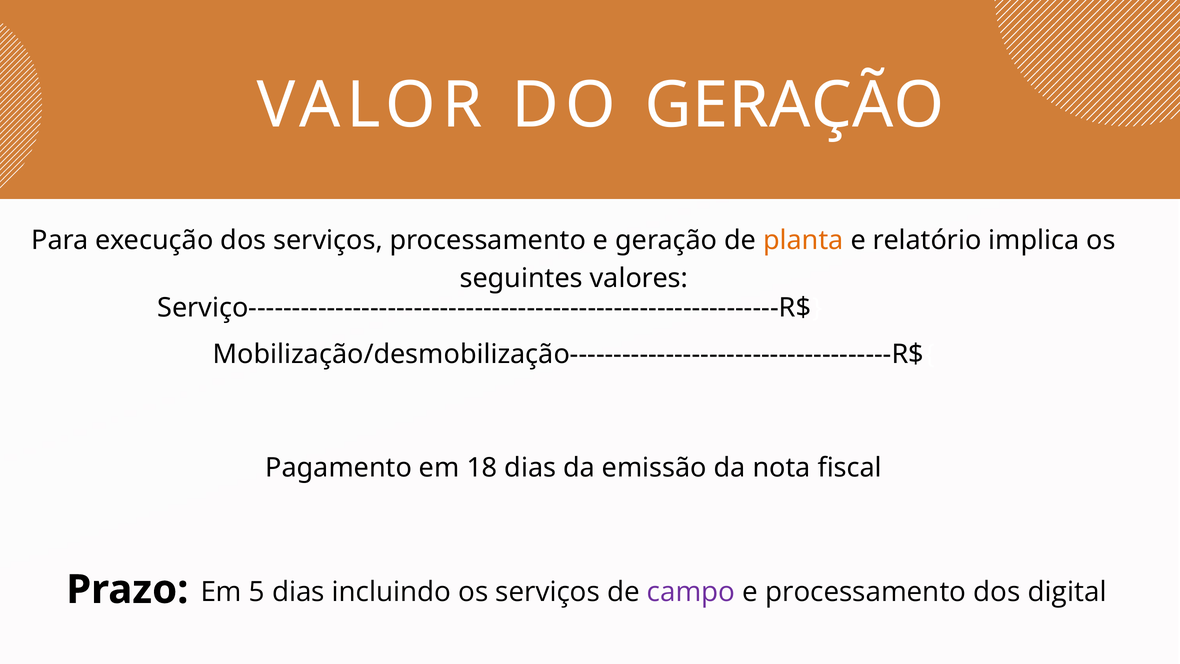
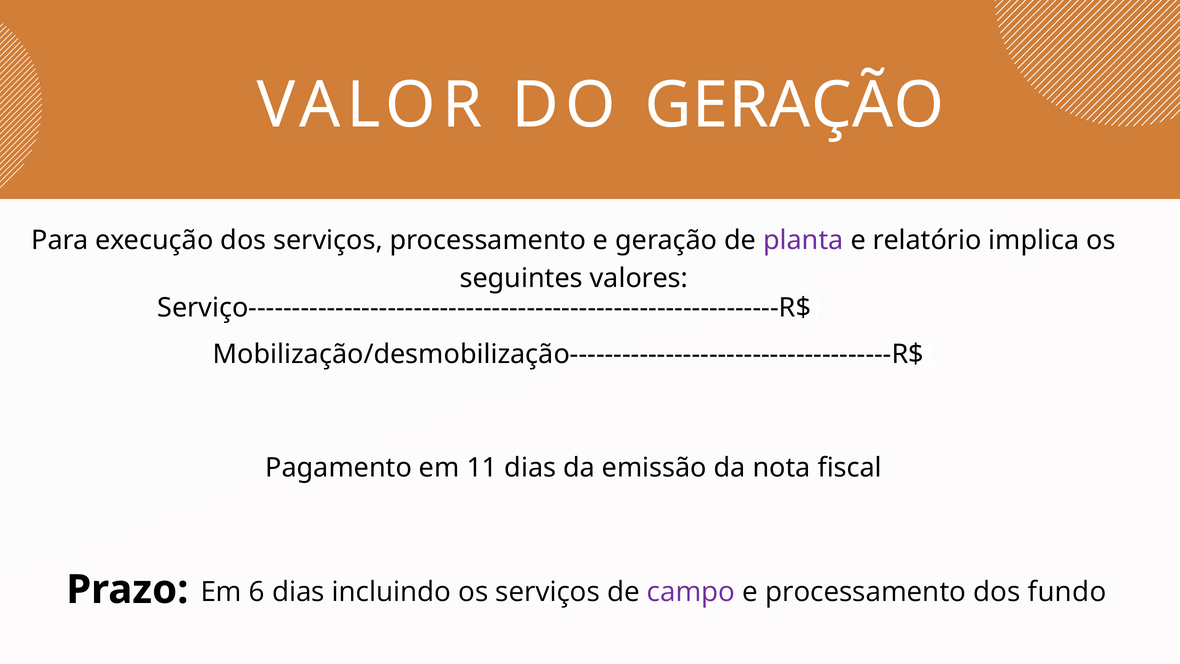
planta colour: orange -> purple
18: 18 -> 11
5: 5 -> 6
digital: digital -> fundo
